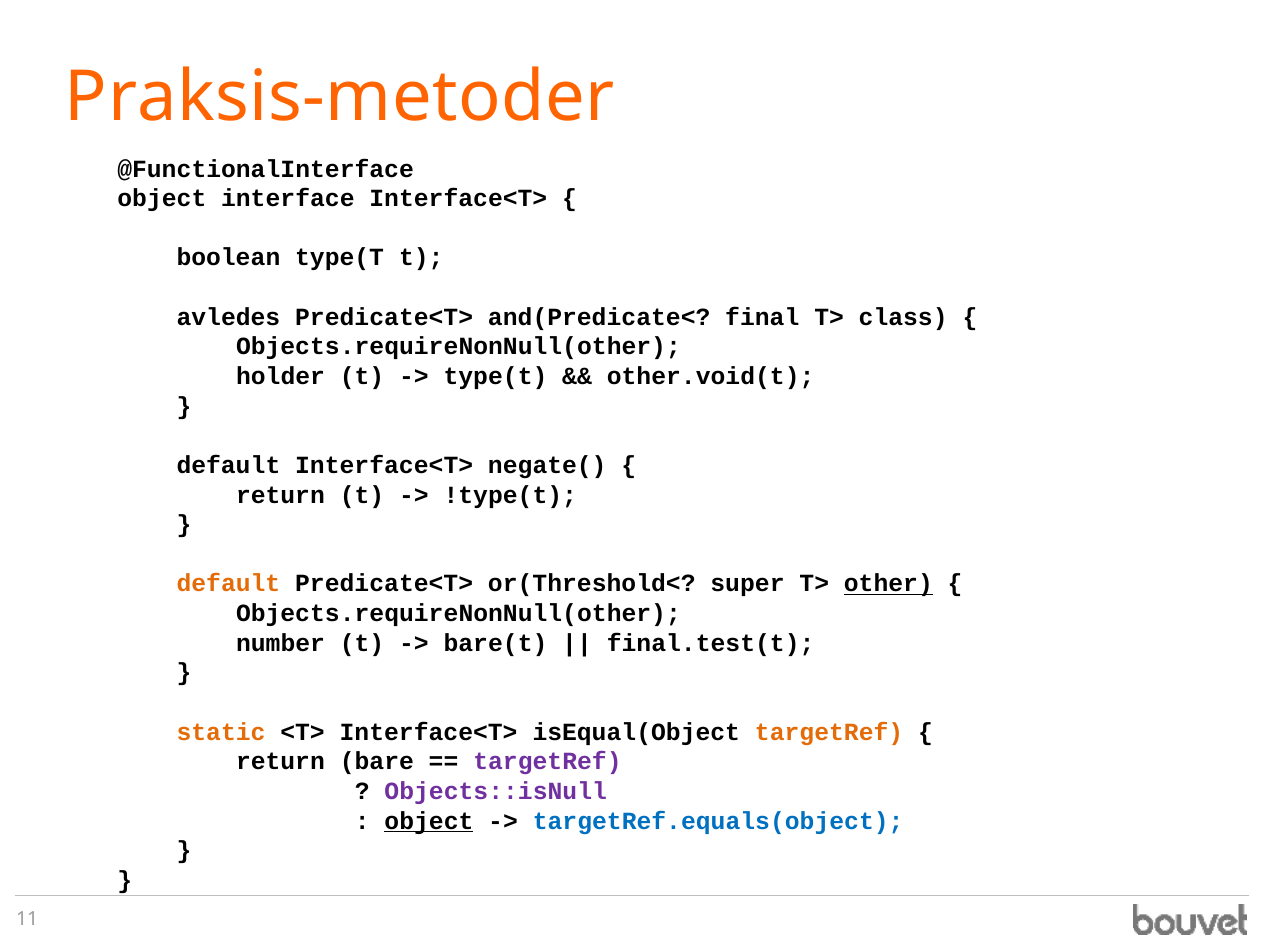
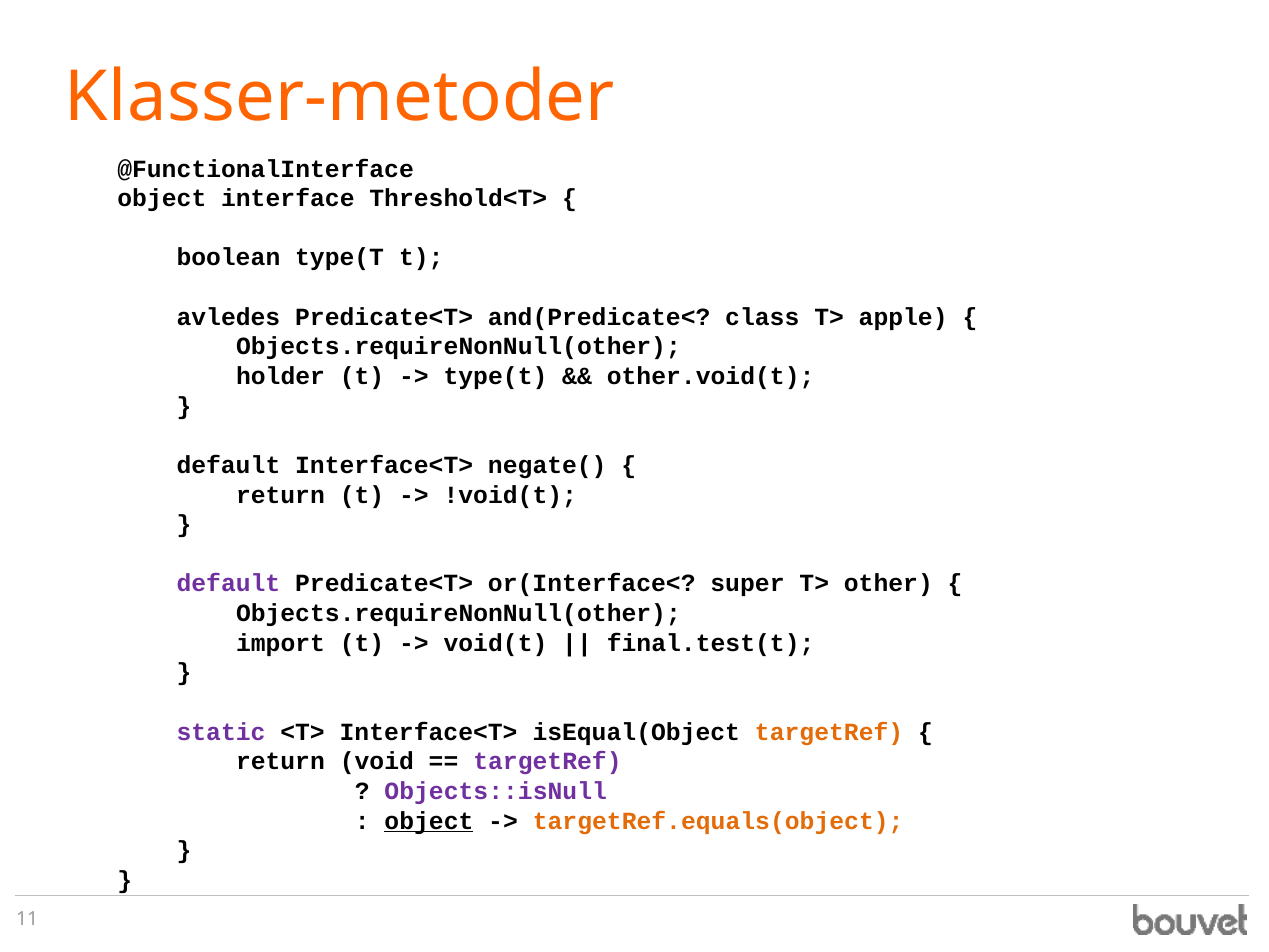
Praksis-metoder: Praksis-metoder -> Klasser-metoder
interface Interface<T>: Interface<T> -> Threshold<T>
final: final -> class
class: class -> apple
!type(t: !type(t -> !void(t
default at (228, 584) colour: orange -> purple
or(Threshold<: or(Threshold< -> or(Interface<
other underline: present -> none
number: number -> import
bare(t: bare(t -> void(t
static colour: orange -> purple
bare: bare -> void
targetRef.equals(object colour: blue -> orange
